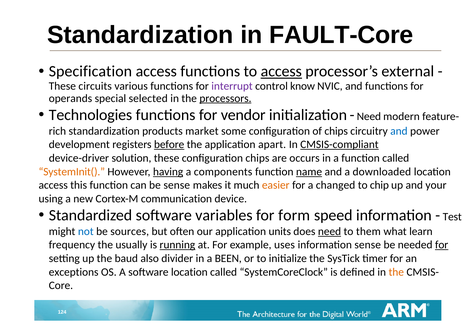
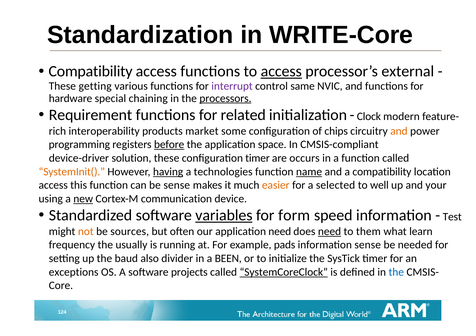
FAULT-Core: FAULT-Core -> WRITE-Core
Specification at (90, 71): Specification -> Compatibility
circuits: circuits -> getting
know: know -> same
operands: operands -> hardware
selected: selected -> chaining
Technologies: Technologies -> Requirement
vendor: vendor -> related
Need at (369, 117): Need -> Clock
standardization at (104, 131): standardization -> interoperability
and at (399, 131) colour: blue -> orange
development: development -> programming
apart: apart -> space
CMSIS-compliant underline: present -> none
configuration chips: chips -> timer
components: components -> technologies
a downloaded: downloaded -> compatibility
changed: changed -> selected
chip: chip -> well
new underline: none -> present
variables underline: none -> present
not colour: blue -> orange
application units: units -> need
running underline: present -> none
uses: uses -> pads
for at (442, 245) underline: present -> none
software location: location -> projects
SystemCoreClock underline: none -> present
the at (396, 272) colour: orange -> blue
